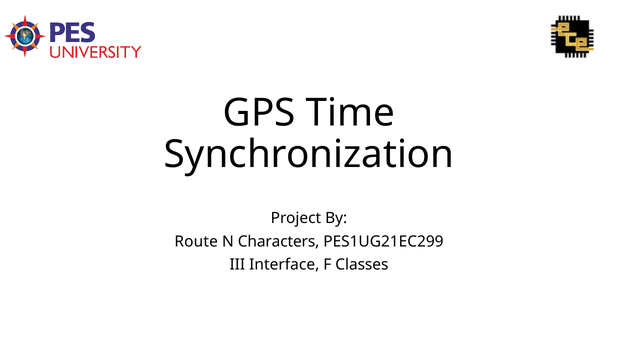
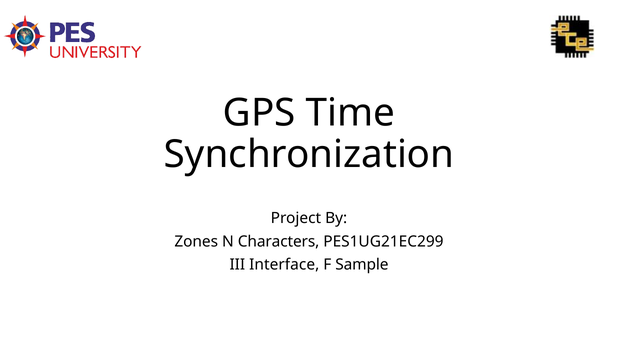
Route: Route -> Zones
Classes: Classes -> Sample
